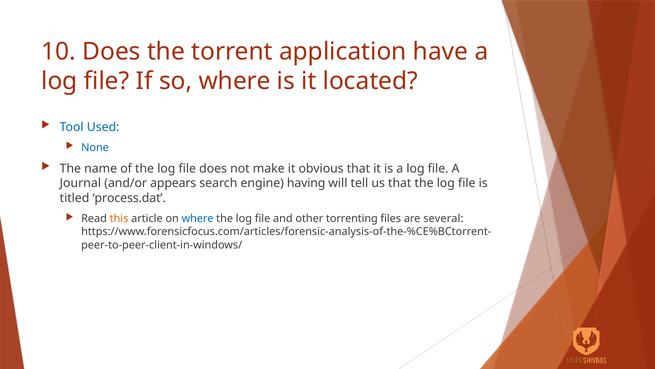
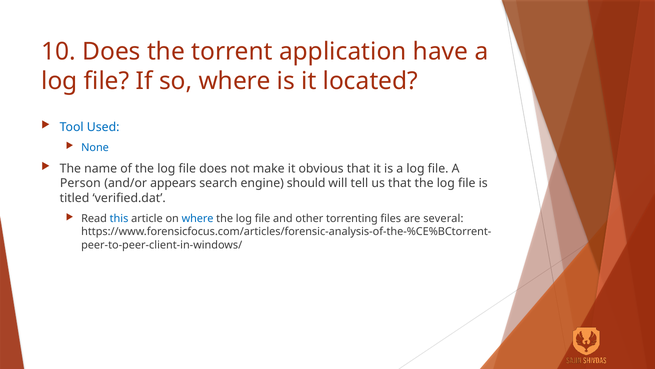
Journal: Journal -> Person
having: having -> should
process.dat: process.dat -> verified.dat
this colour: orange -> blue
